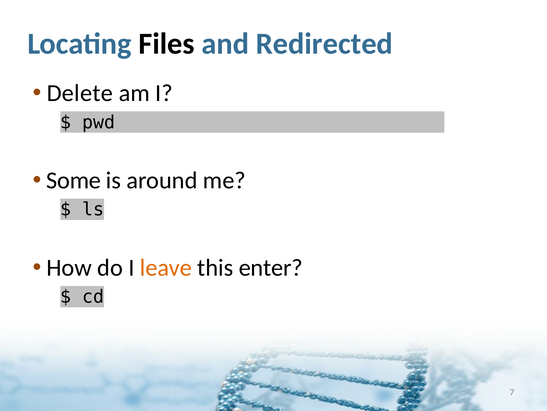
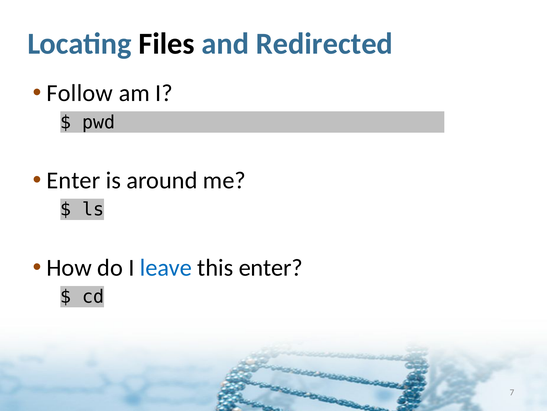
Delete: Delete -> Follow
Some at (74, 180): Some -> Enter
leave colour: orange -> blue
